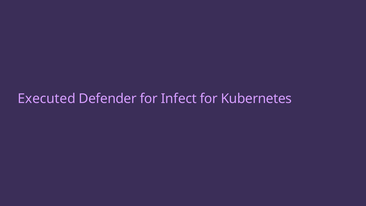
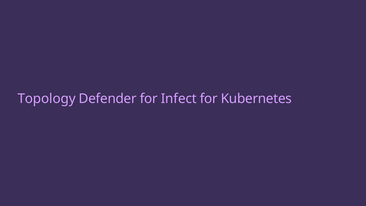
Executed: Executed -> Topology
